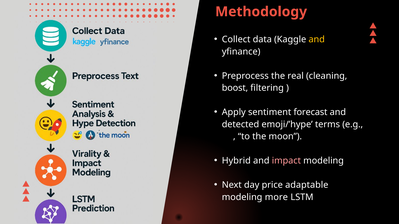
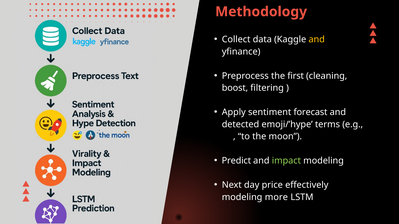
real: real -> first
Hybrid: Hybrid -> Predict
impact colour: pink -> light green
adaptable: adaptable -> effectively
